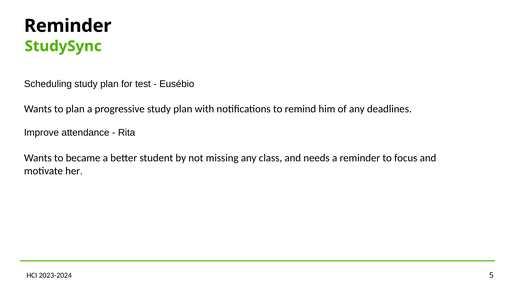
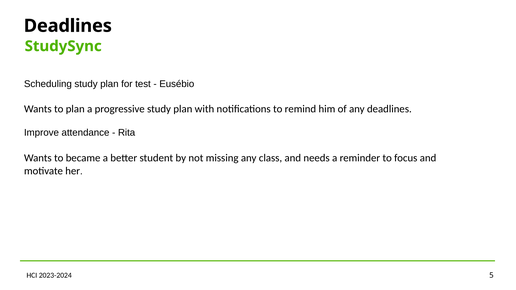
Reminder at (68, 26): Reminder -> Deadlines
